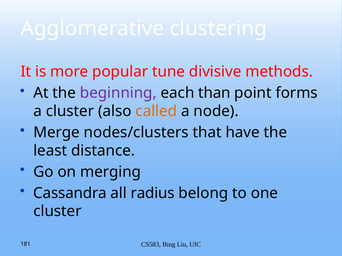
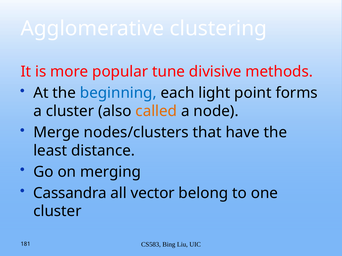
beginning colour: purple -> blue
than: than -> light
radius: radius -> vector
